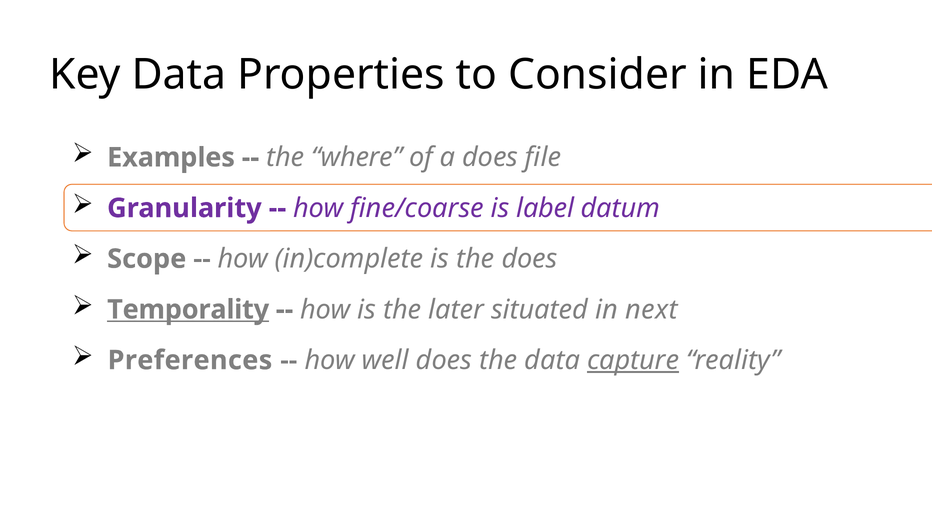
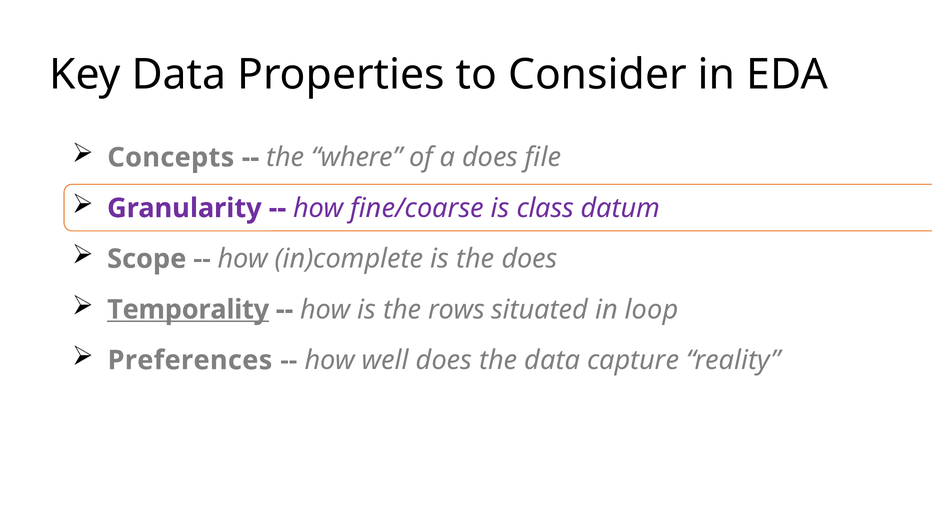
Examples: Examples -> Concepts
label: label -> class
later: later -> rows
next: next -> loop
capture underline: present -> none
